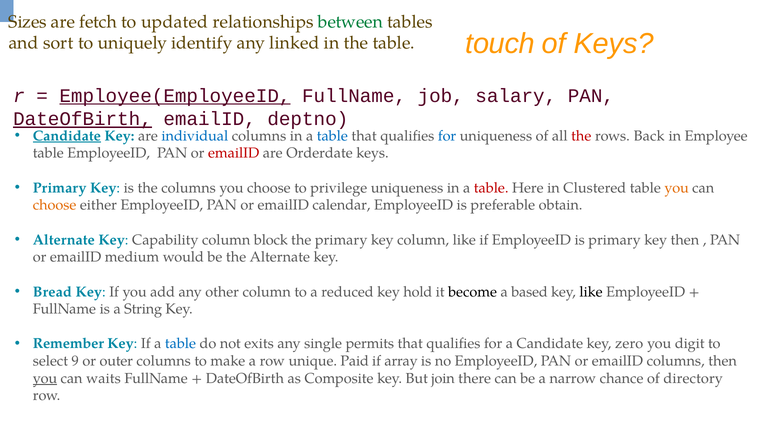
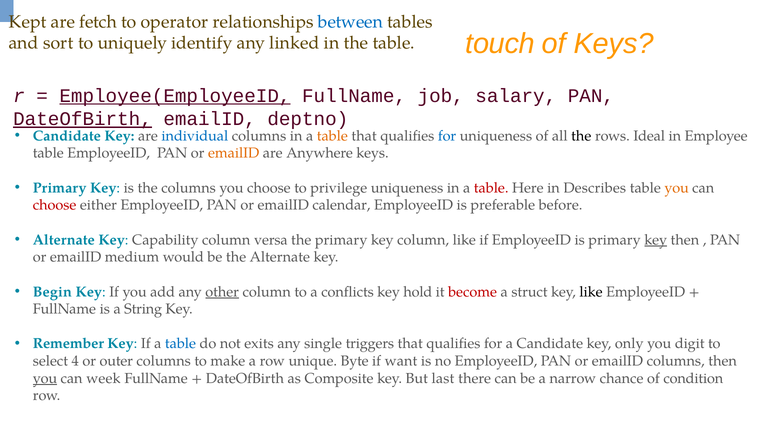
Sizes: Sizes -> Kept
updated: updated -> operator
between colour: green -> blue
Candidate at (67, 136) underline: present -> none
table at (332, 136) colour: blue -> orange
the at (581, 136) colour: red -> black
Back: Back -> Ideal
emailID at (234, 153) colour: red -> orange
Orderdate: Orderdate -> Anywhere
Clustered: Clustered -> Describes
choose at (55, 205) colour: orange -> red
obtain: obtain -> before
block: block -> versa
key at (656, 240) underline: none -> present
Bread: Bread -> Begin
other underline: none -> present
reduced: reduced -> conflicts
become colour: black -> red
based: based -> struct
permits: permits -> triggers
zero: zero -> only
9: 9 -> 4
Paid: Paid -> Byte
array: array -> want
waits: waits -> week
join: join -> last
directory: directory -> condition
